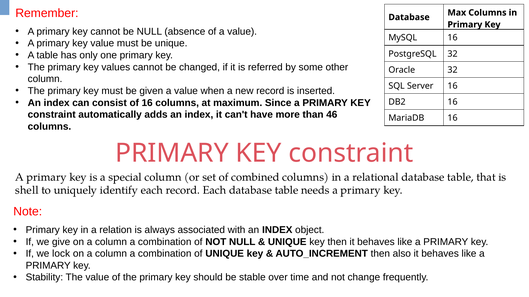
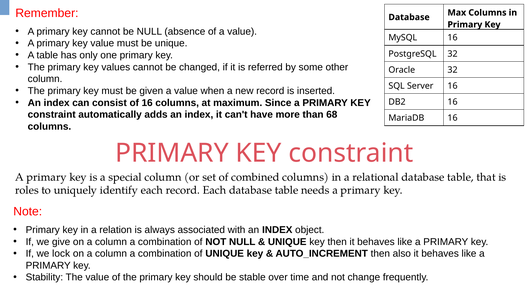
46: 46 -> 68
shell: shell -> roles
